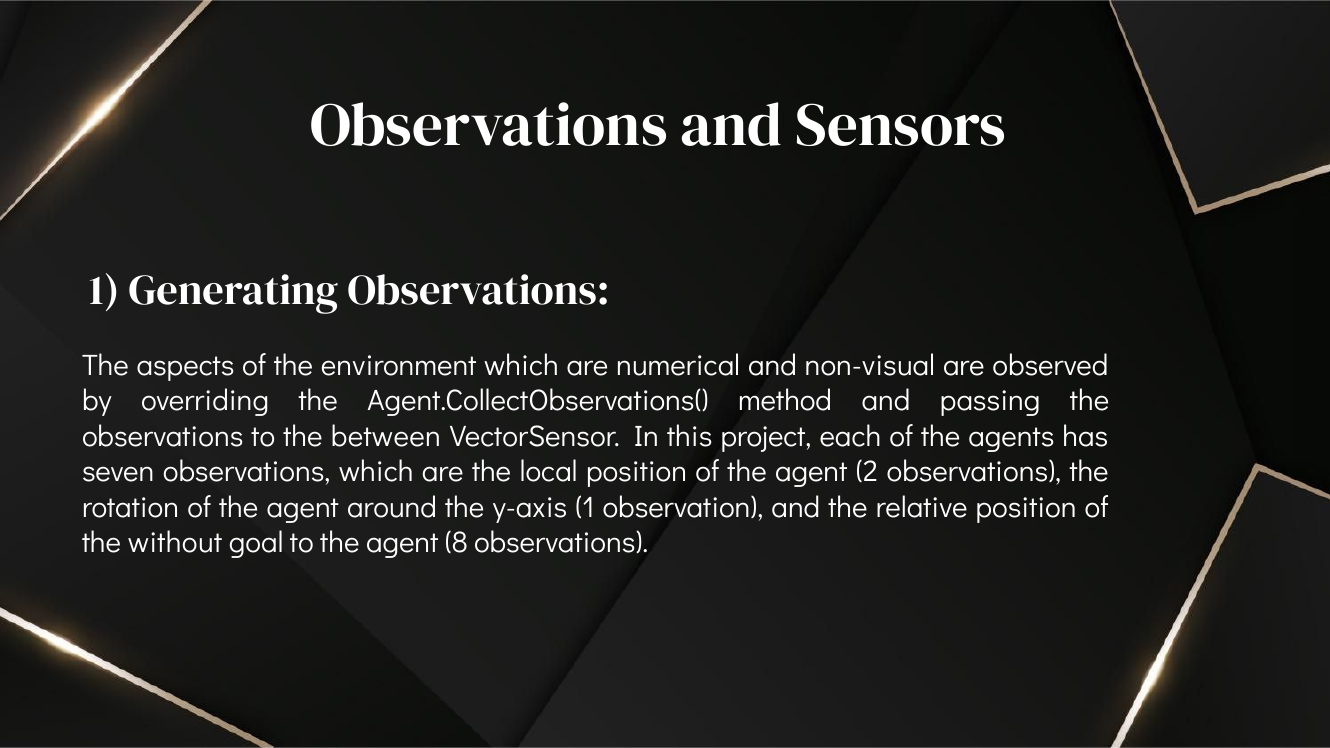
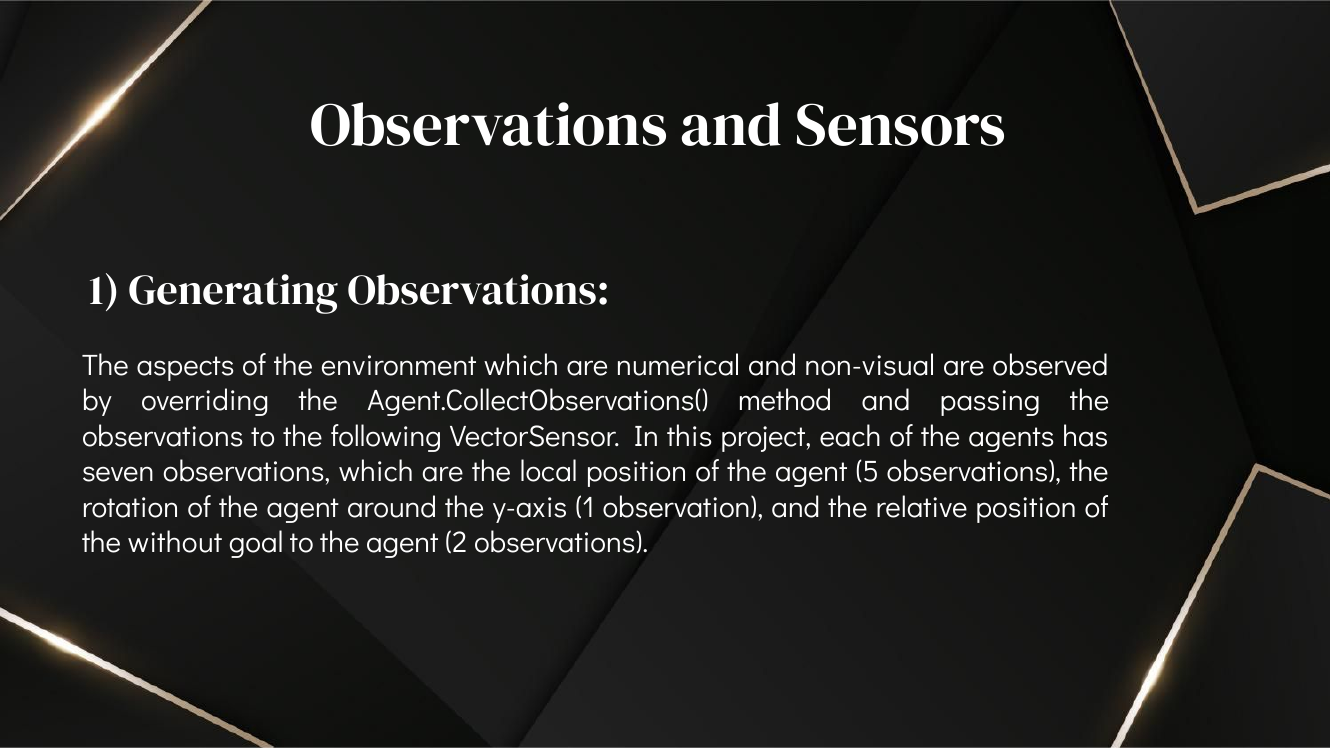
between: between -> following
2: 2 -> 5
8: 8 -> 2
